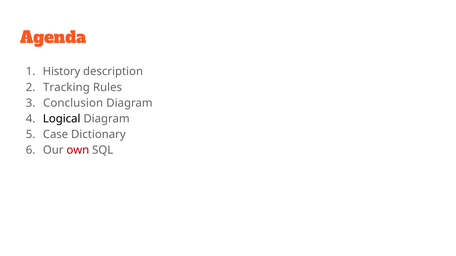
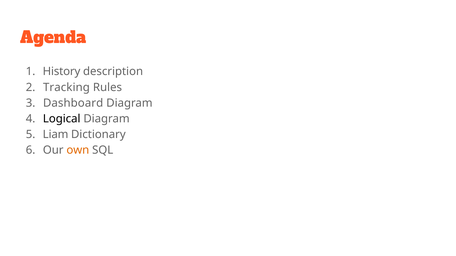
Conclusion: Conclusion -> Dashboard
Case: Case -> Liam
own colour: red -> orange
